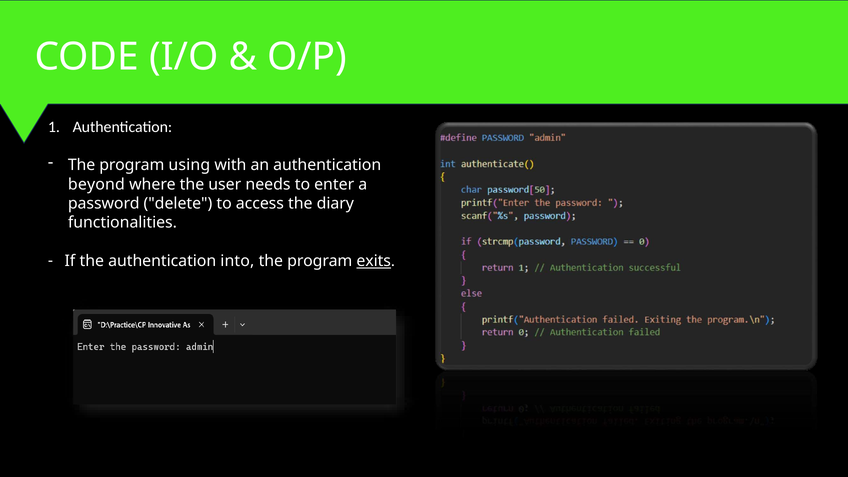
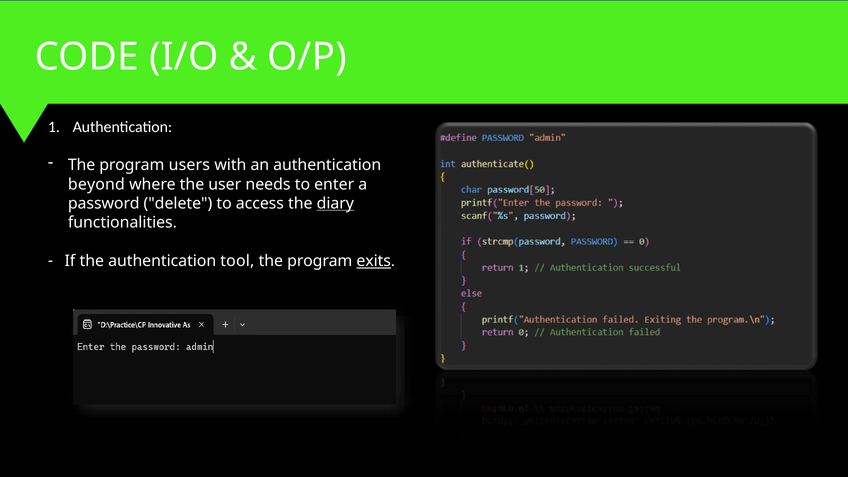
using: using -> users
diary underline: none -> present
into: into -> tool
